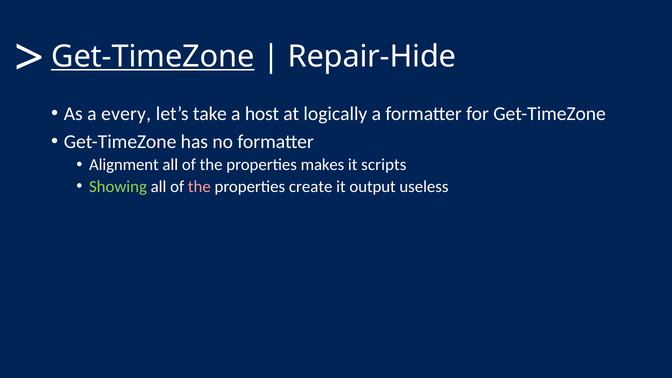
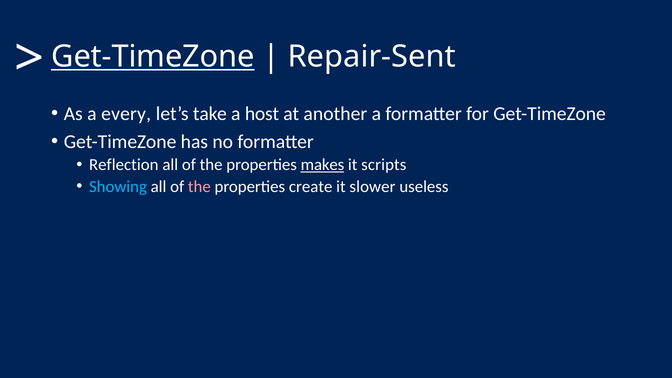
Repair-Hide: Repair-Hide -> Repair-Sent
logically: logically -> another
Alignment: Alignment -> Reflection
makes underline: none -> present
Showing colour: light green -> light blue
output: output -> slower
